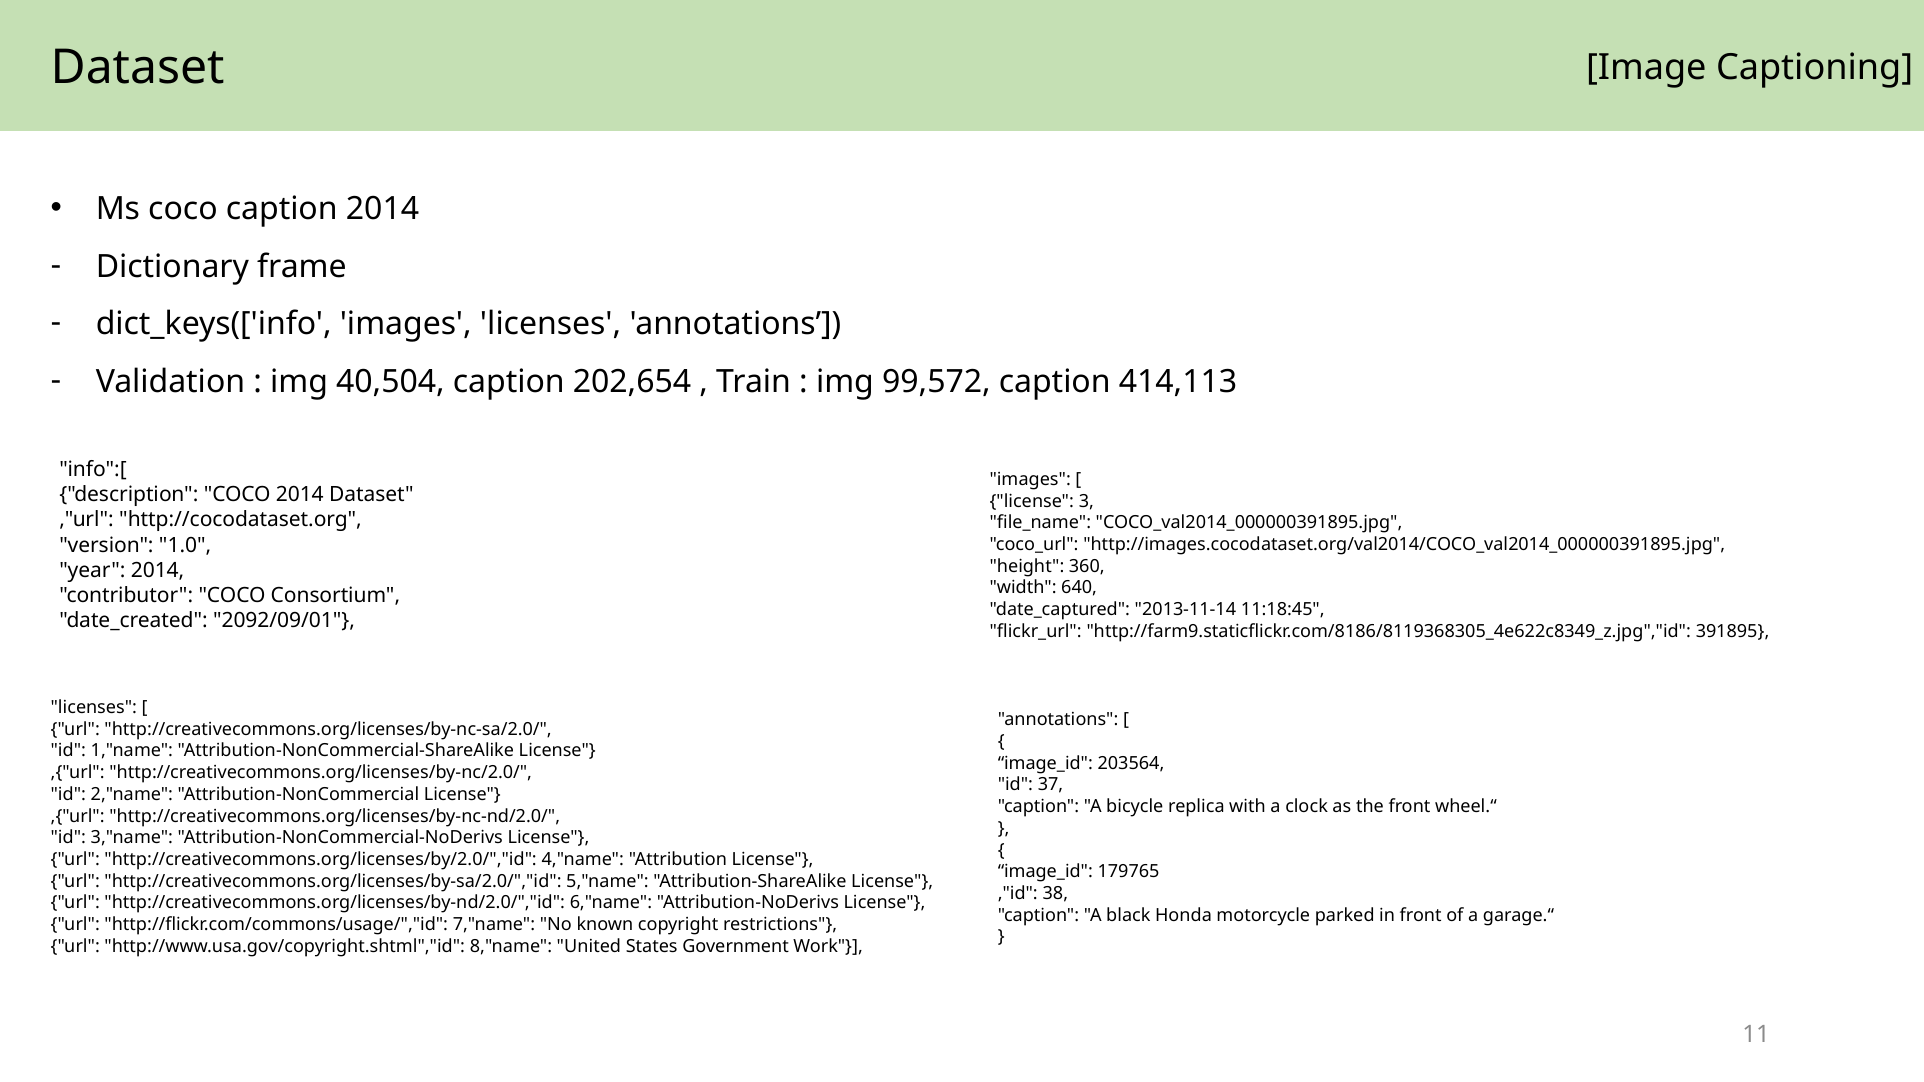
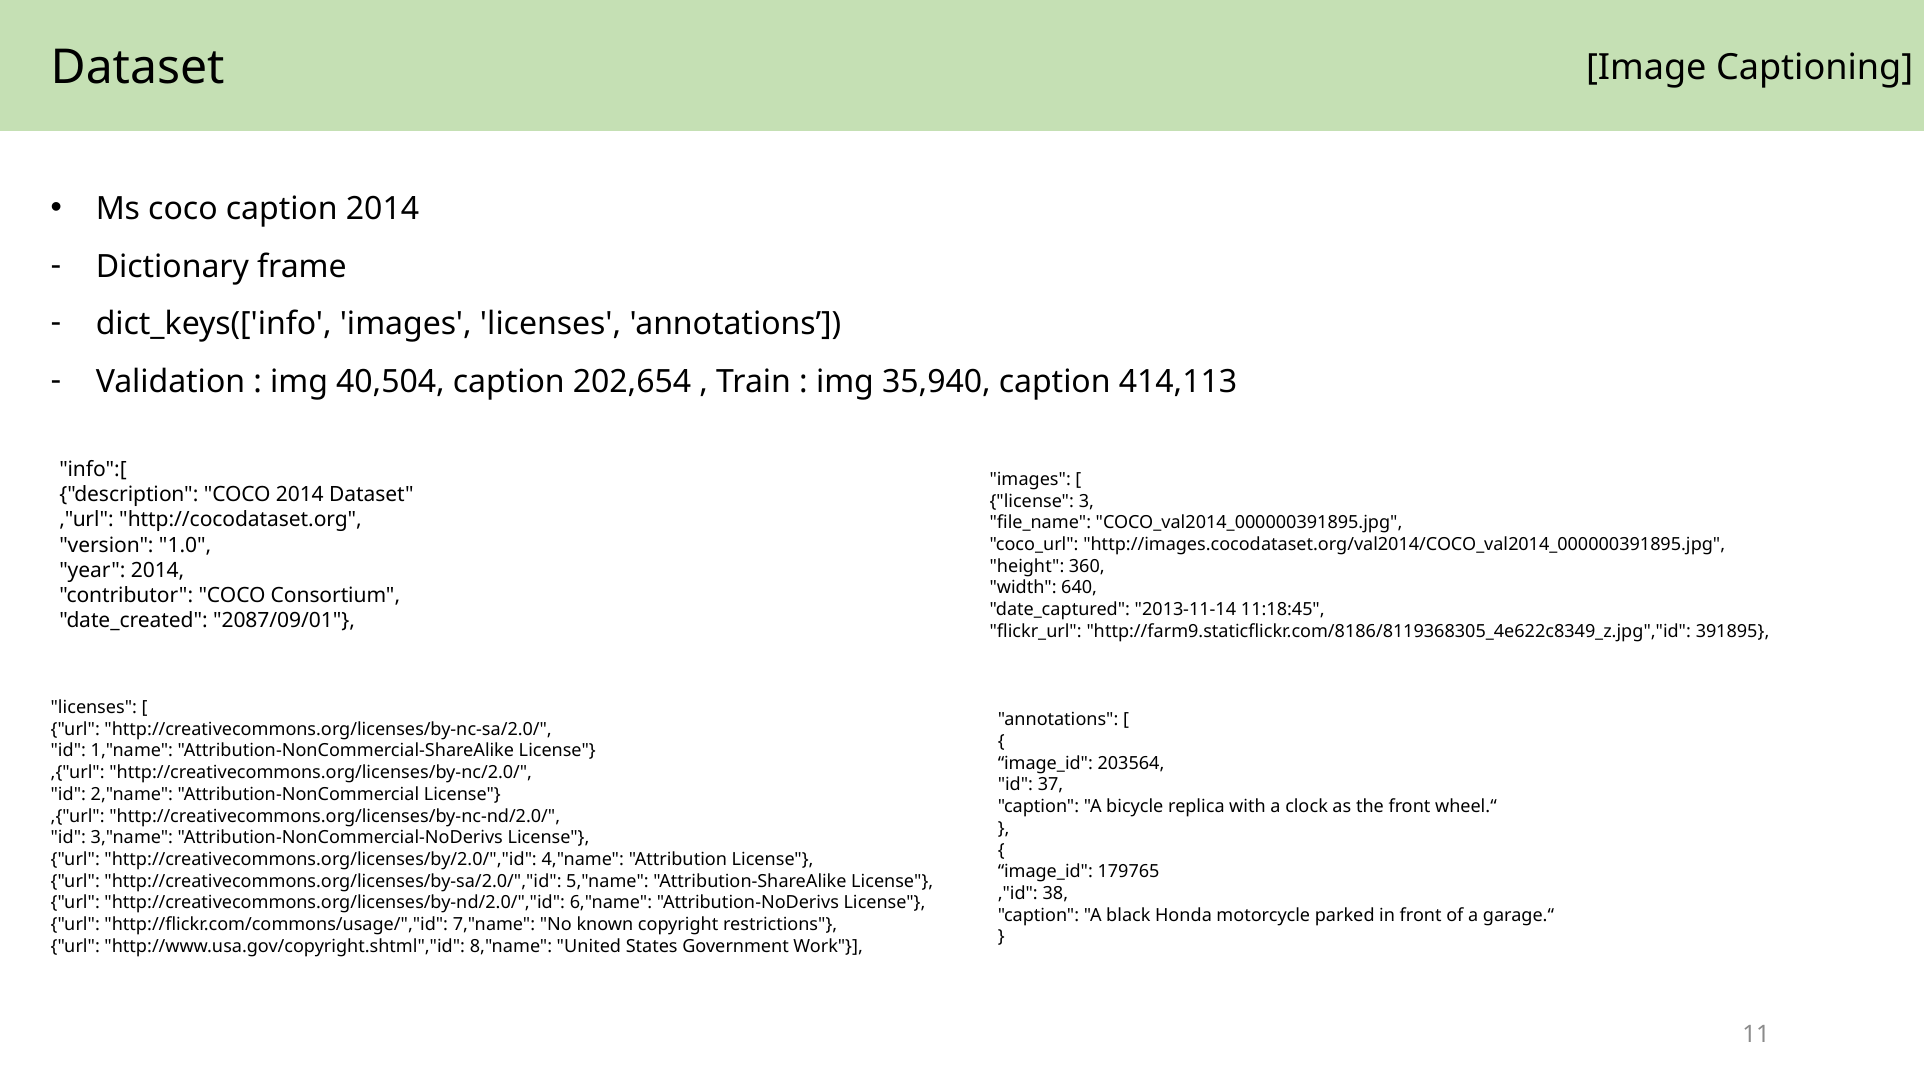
99,572: 99,572 -> 35,940
2092/09/01: 2092/09/01 -> 2087/09/01
